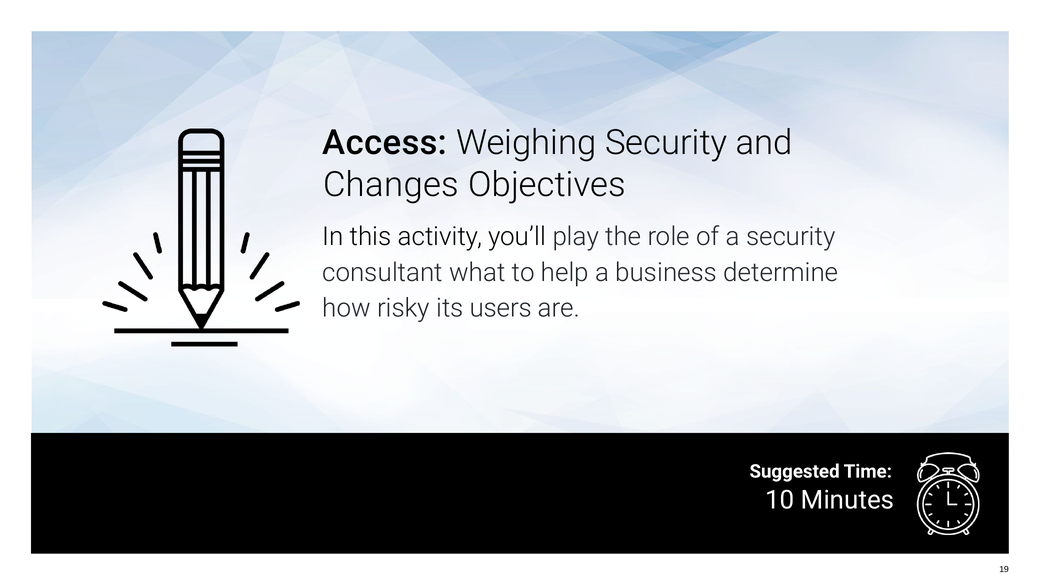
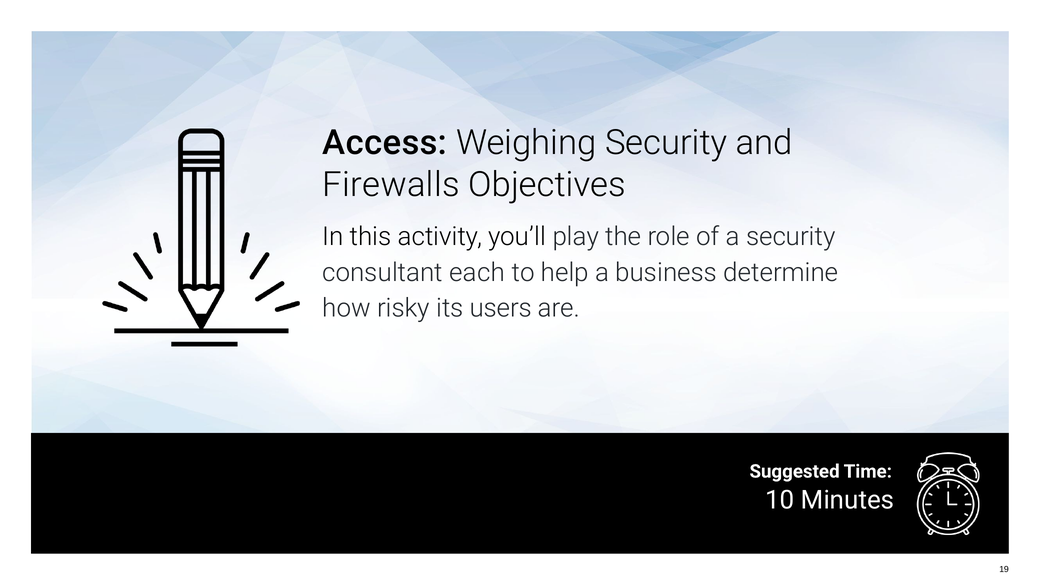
Changes: Changes -> Firewalls
what: what -> each
